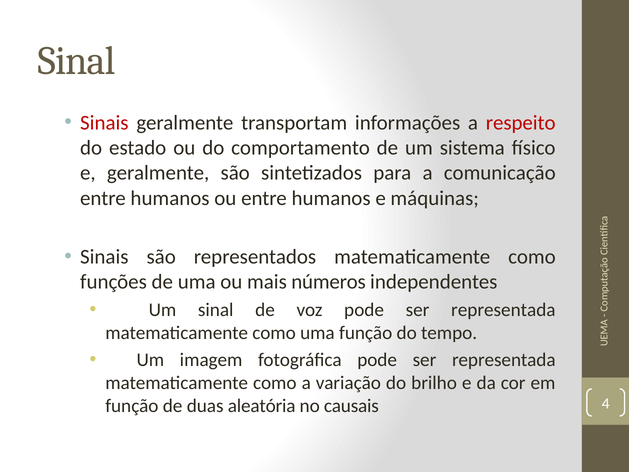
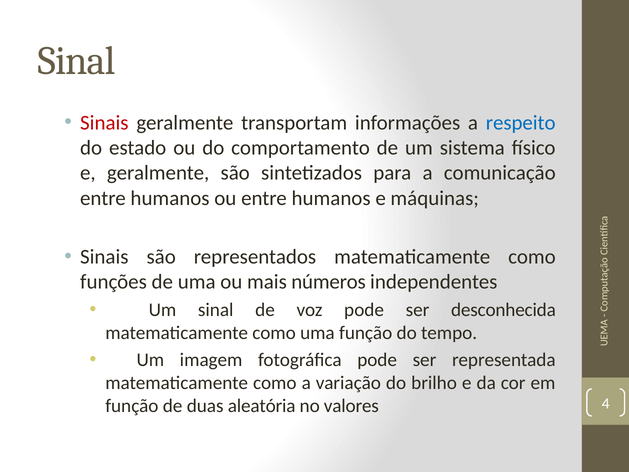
respeito colour: red -> blue
voz pode ser representada: representada -> desconhecida
causais: causais -> valores
